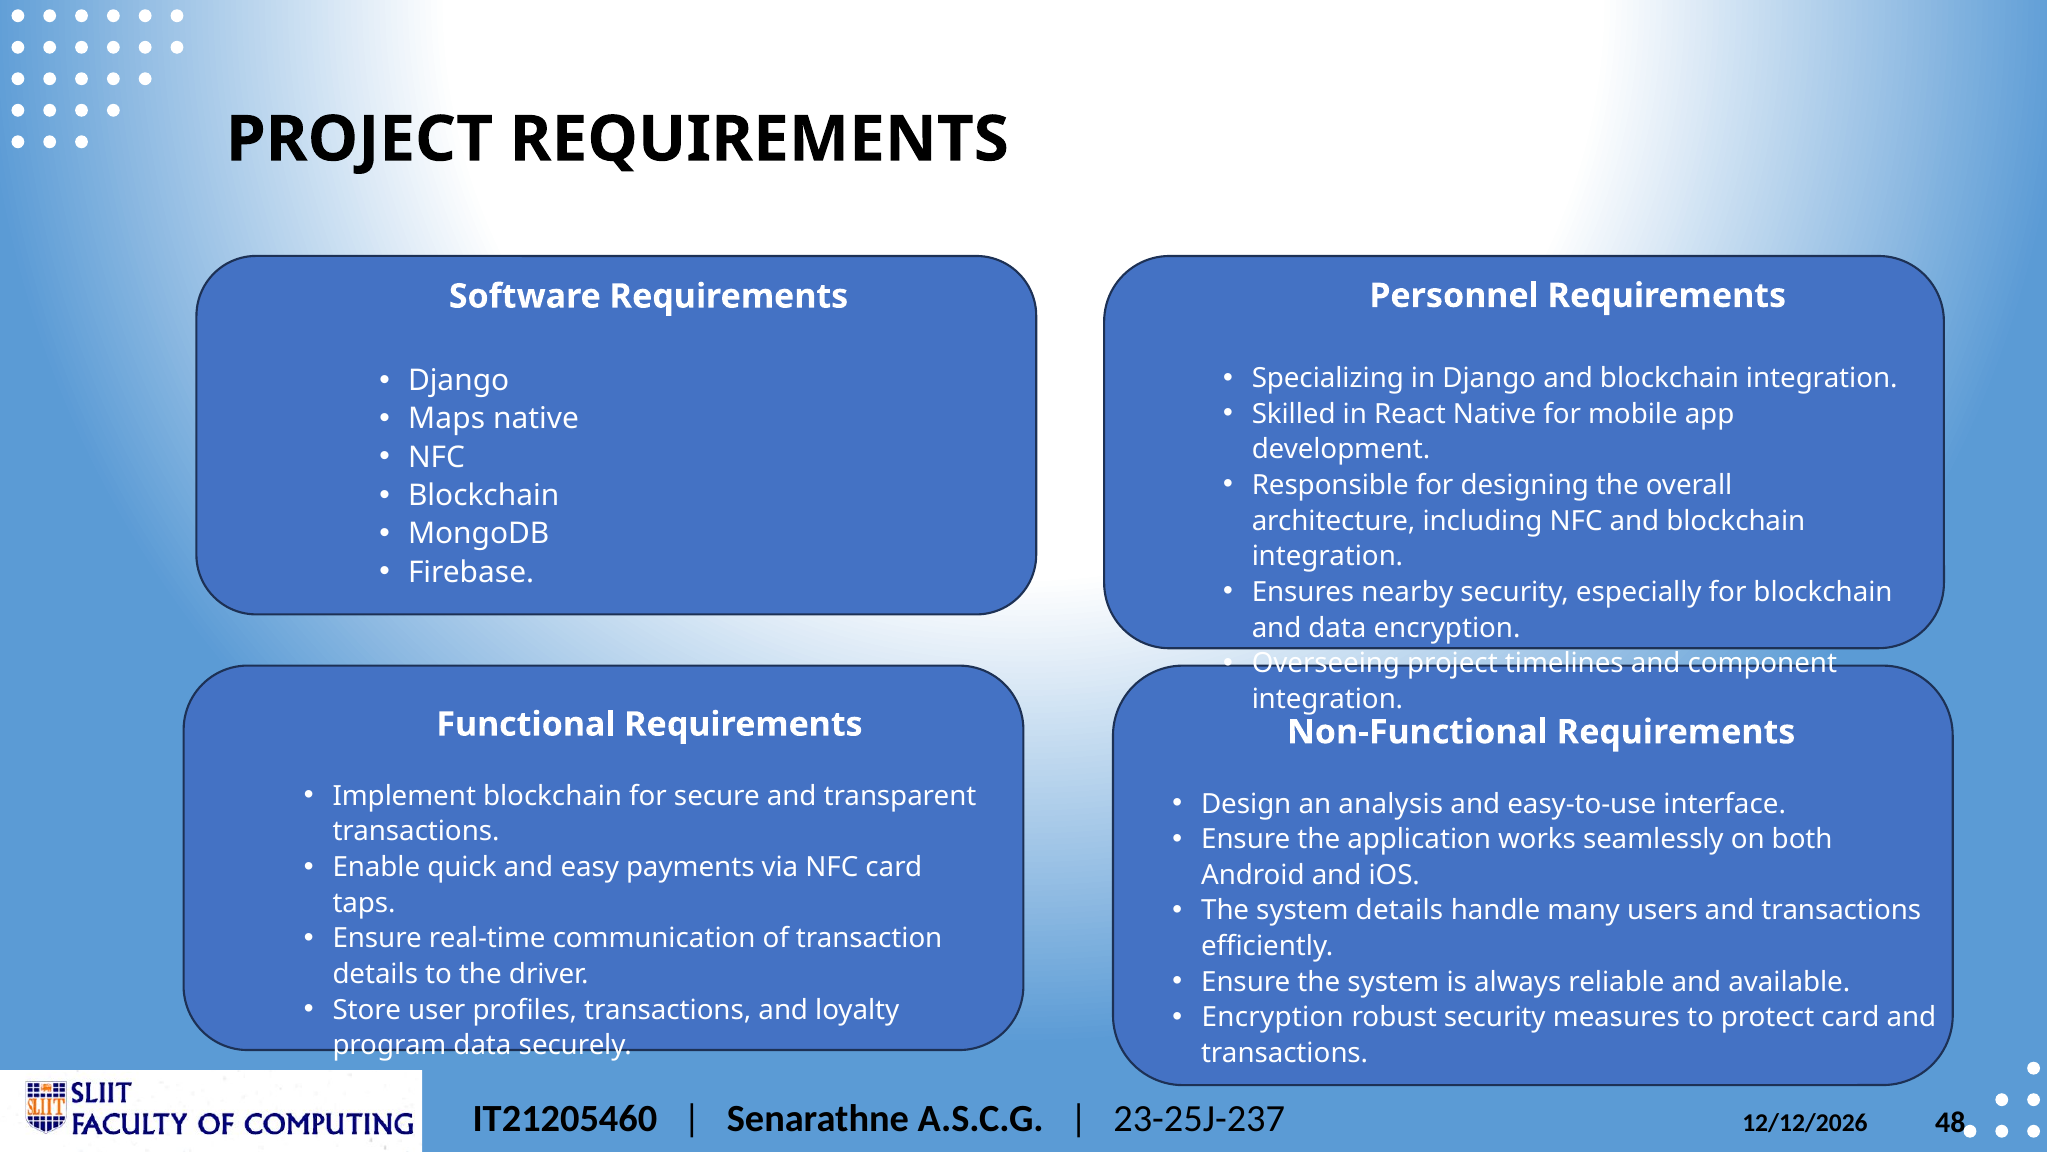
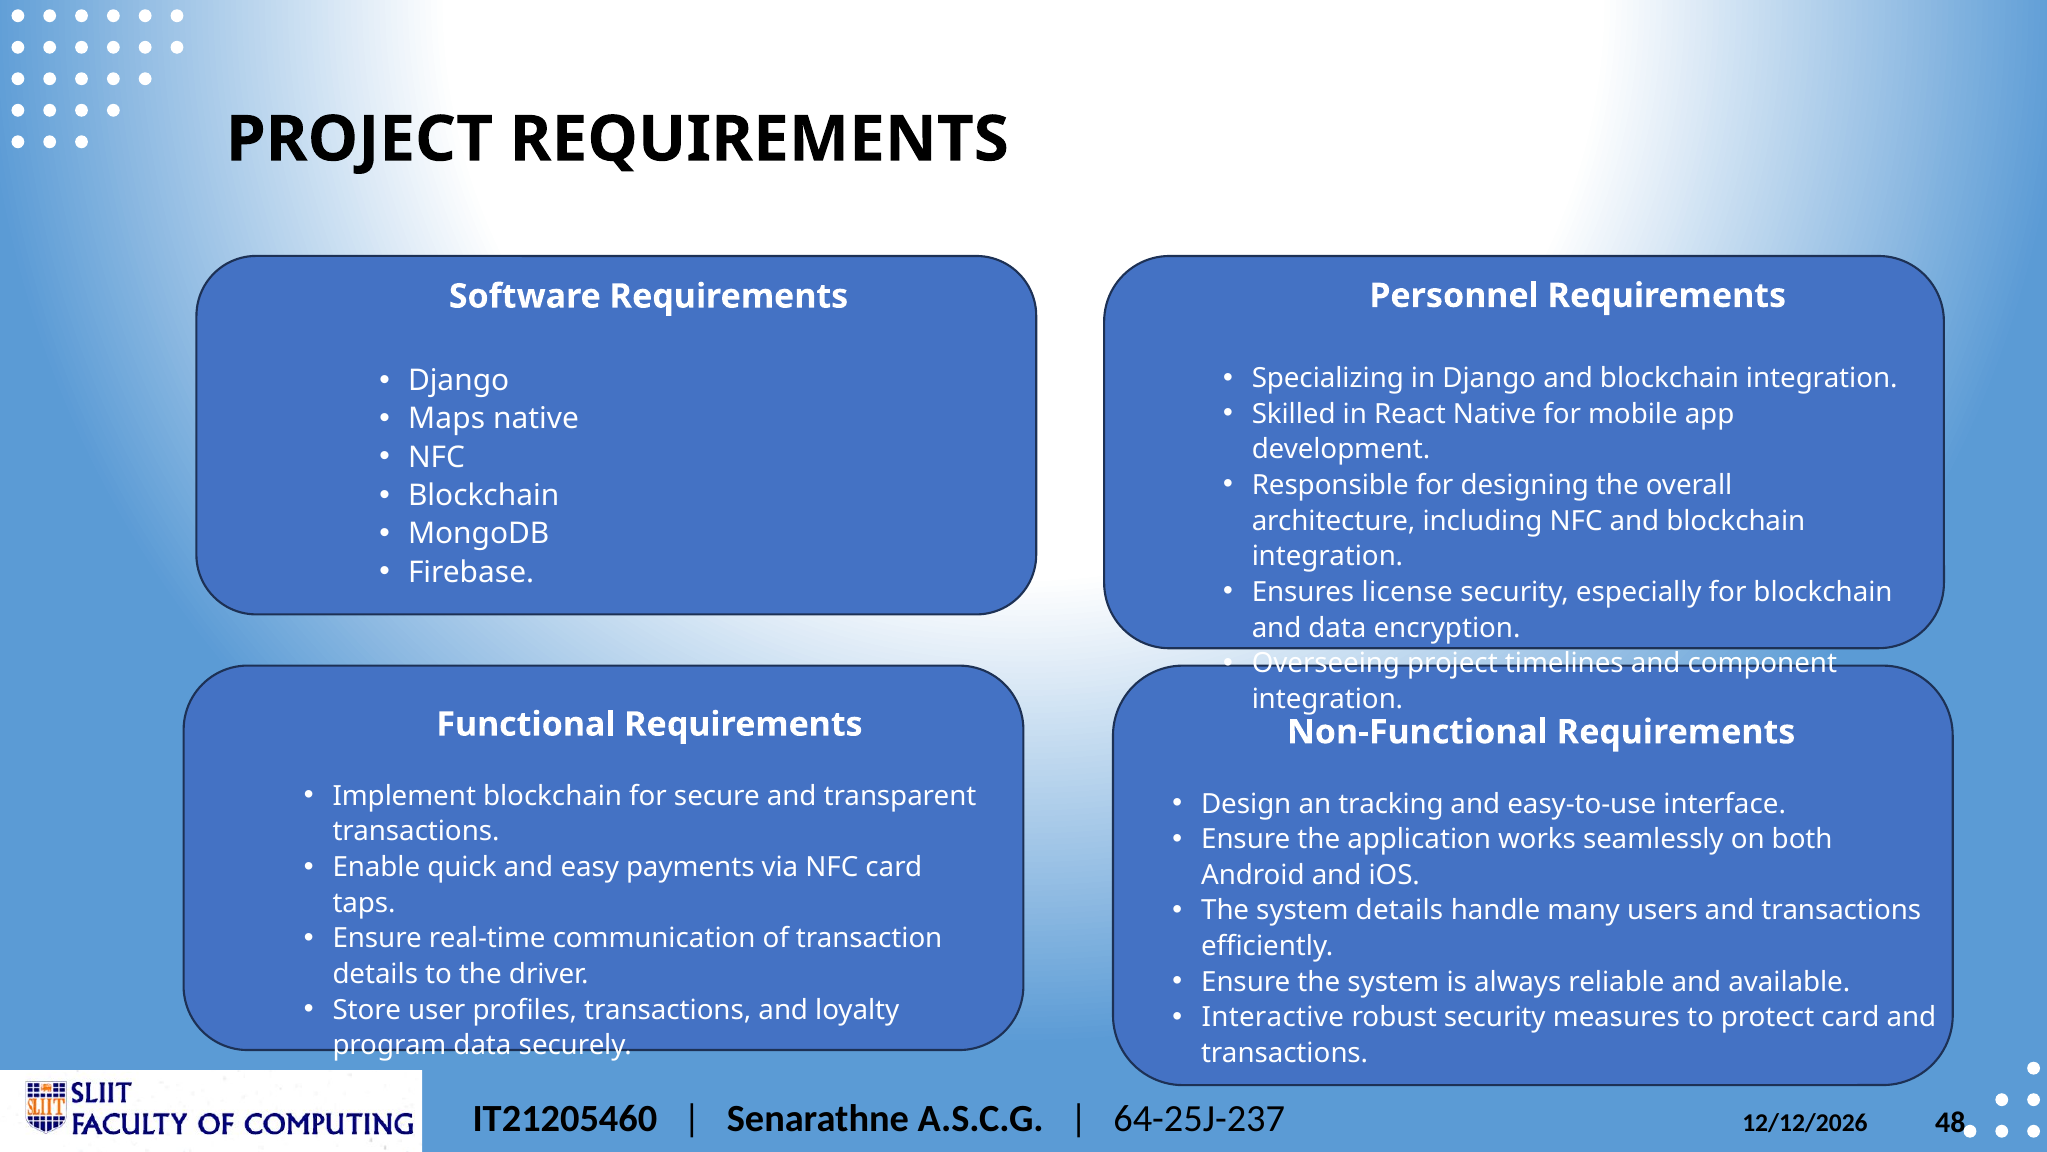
nearby: nearby -> license
analysis: analysis -> tracking
Encryption at (1273, 1017): Encryption -> Interactive
23-25J-237: 23-25J-237 -> 64-25J-237
